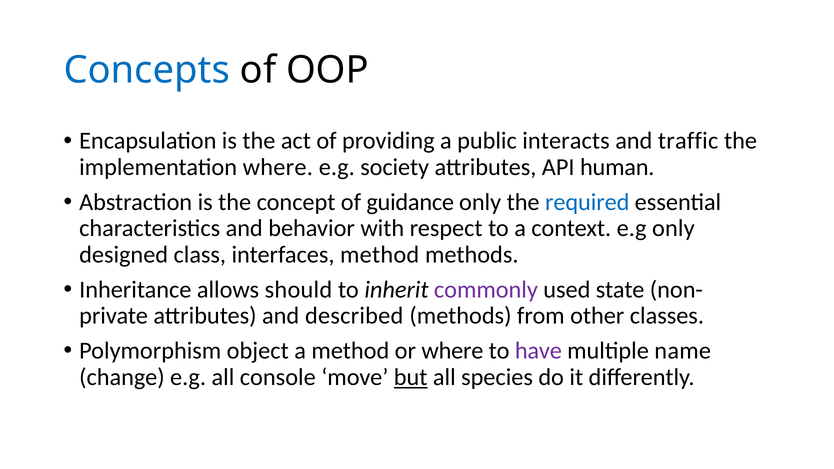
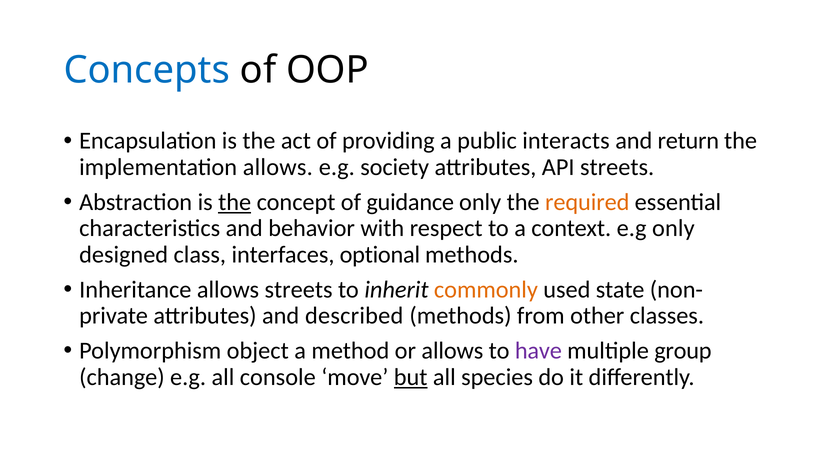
traffic: traffic -> return
implementation where: where -> allows
API human: human -> streets
the at (235, 202) underline: none -> present
required colour: blue -> orange
interfaces method: method -> optional
allows should: should -> streets
commonly colour: purple -> orange
or where: where -> allows
name: name -> group
